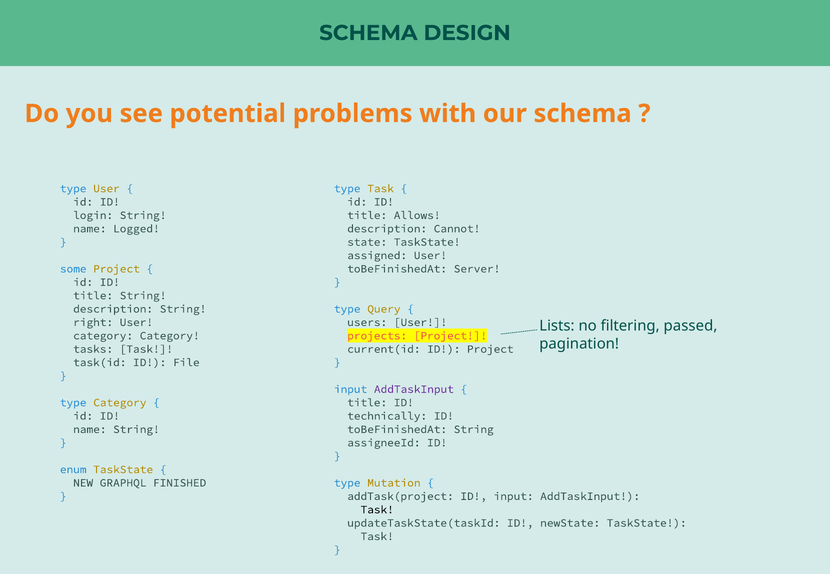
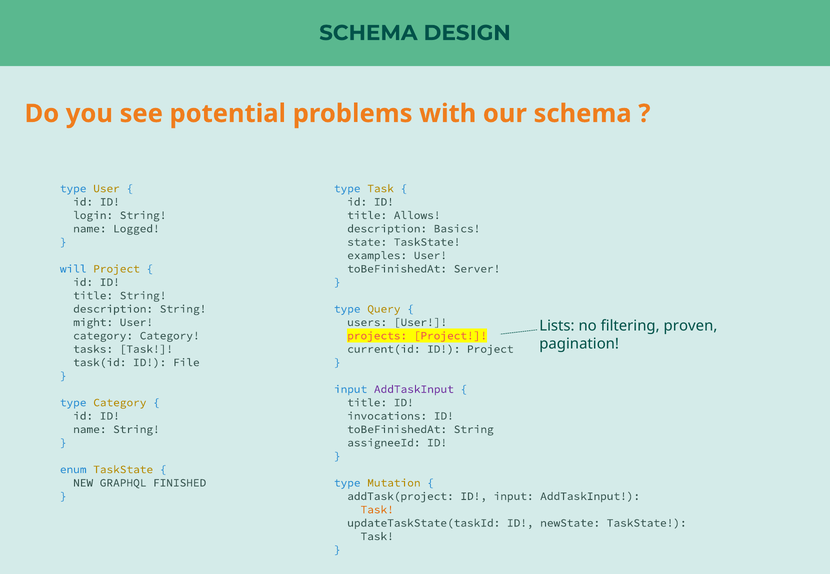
Cannot: Cannot -> Basics
assigned: assigned -> examples
some: some -> will
right: right -> might
passed: passed -> proven
technically: technically -> invocations
Task at (377, 510) colour: black -> orange
